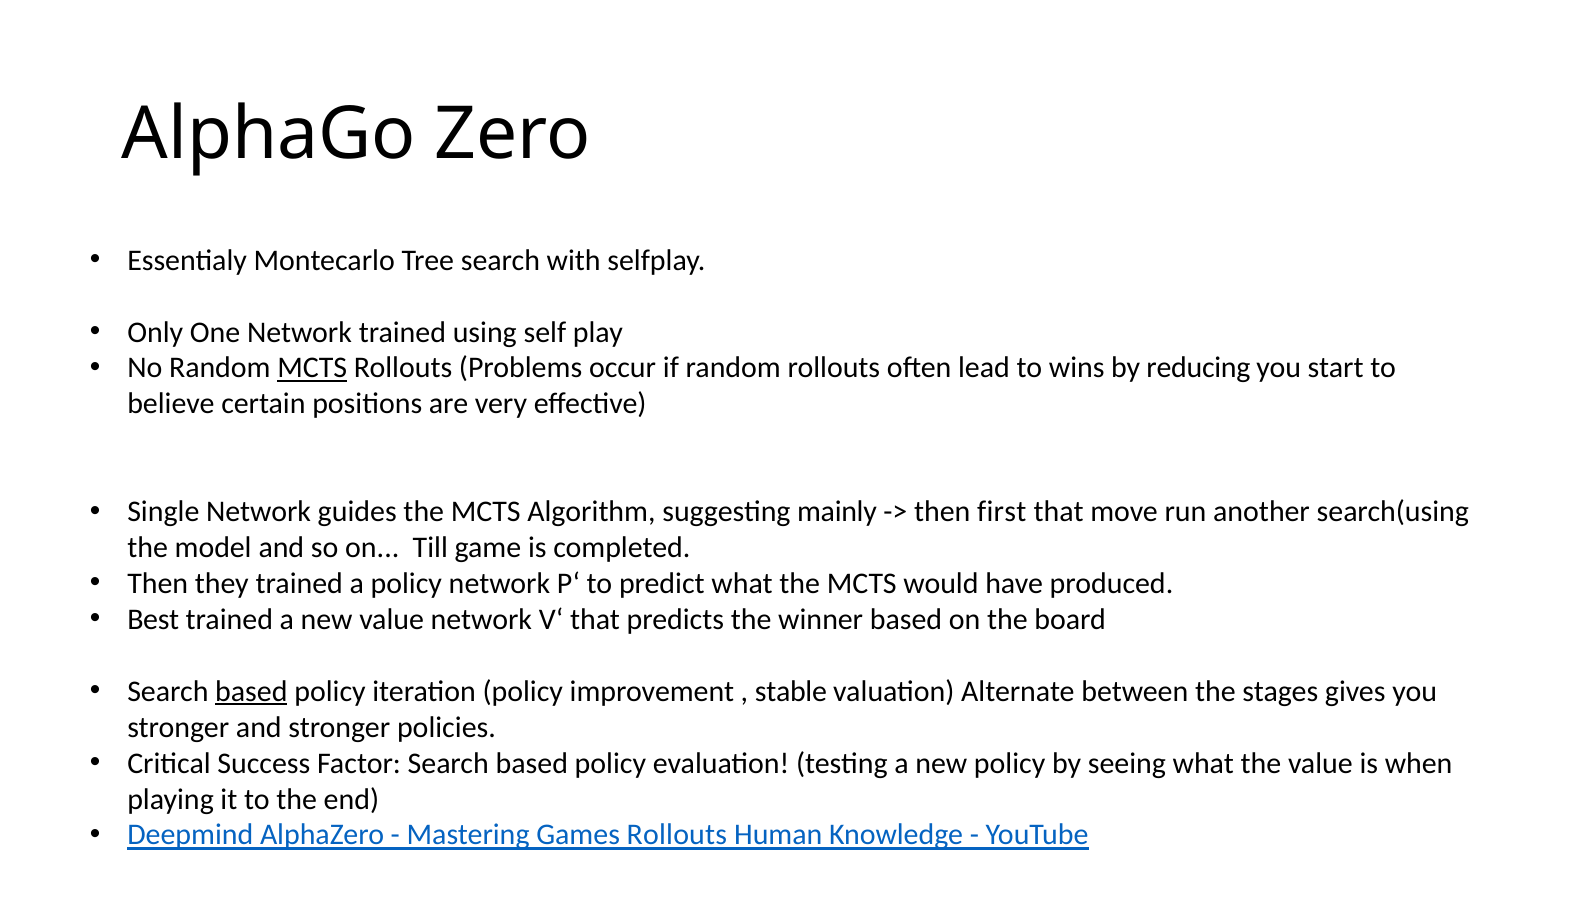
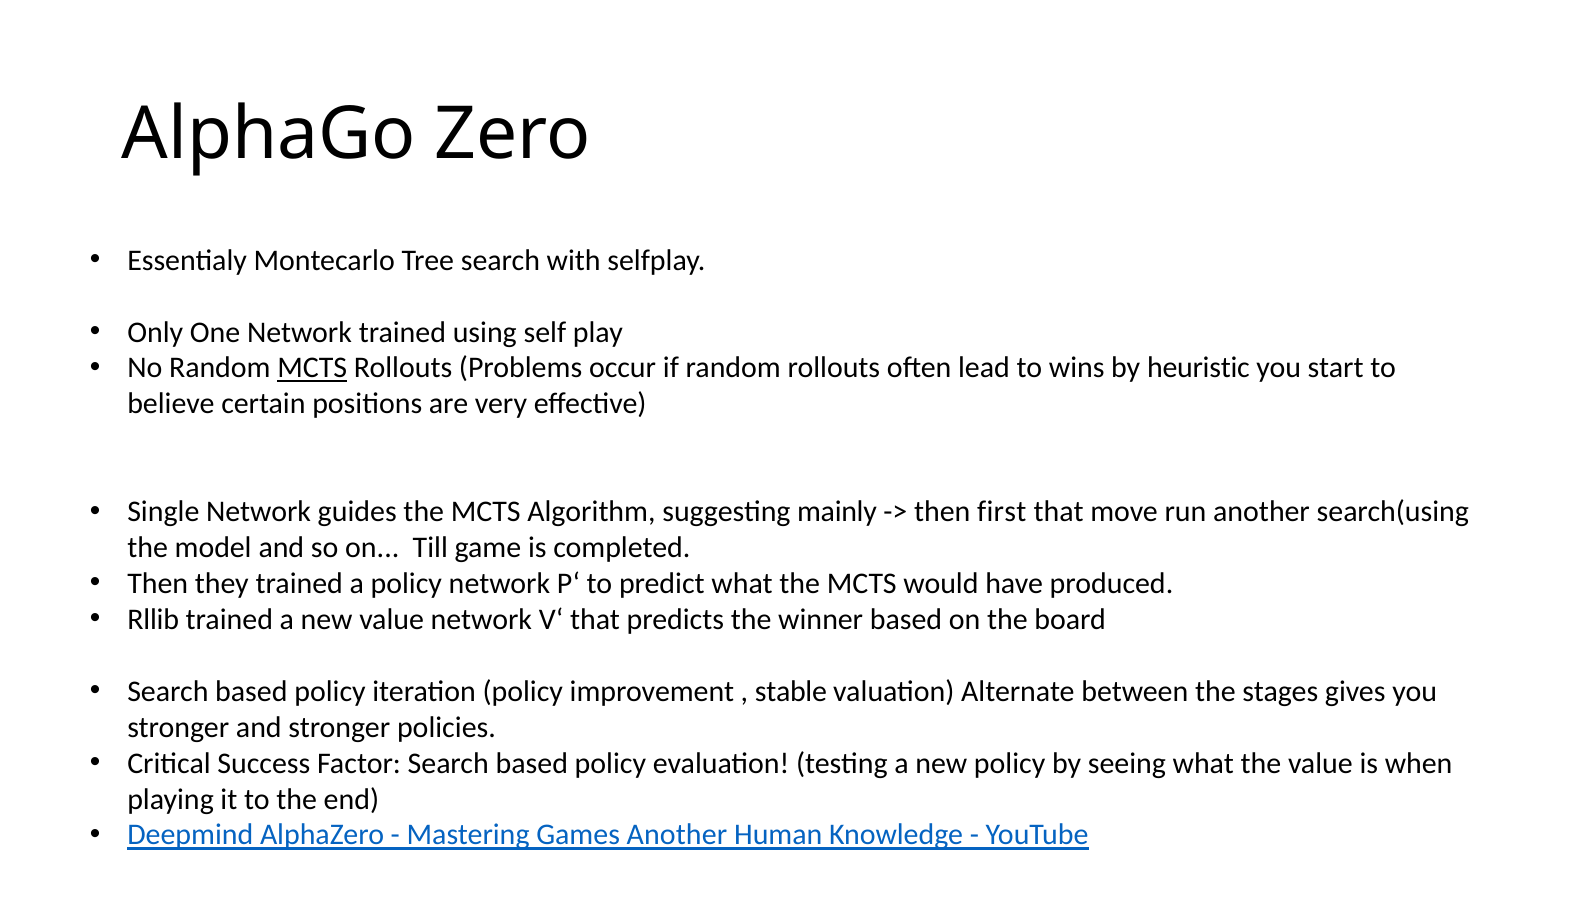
reducing: reducing -> heuristic
Best: Best -> Rllib
based at (251, 691) underline: present -> none
Games Rollouts: Rollouts -> Another
